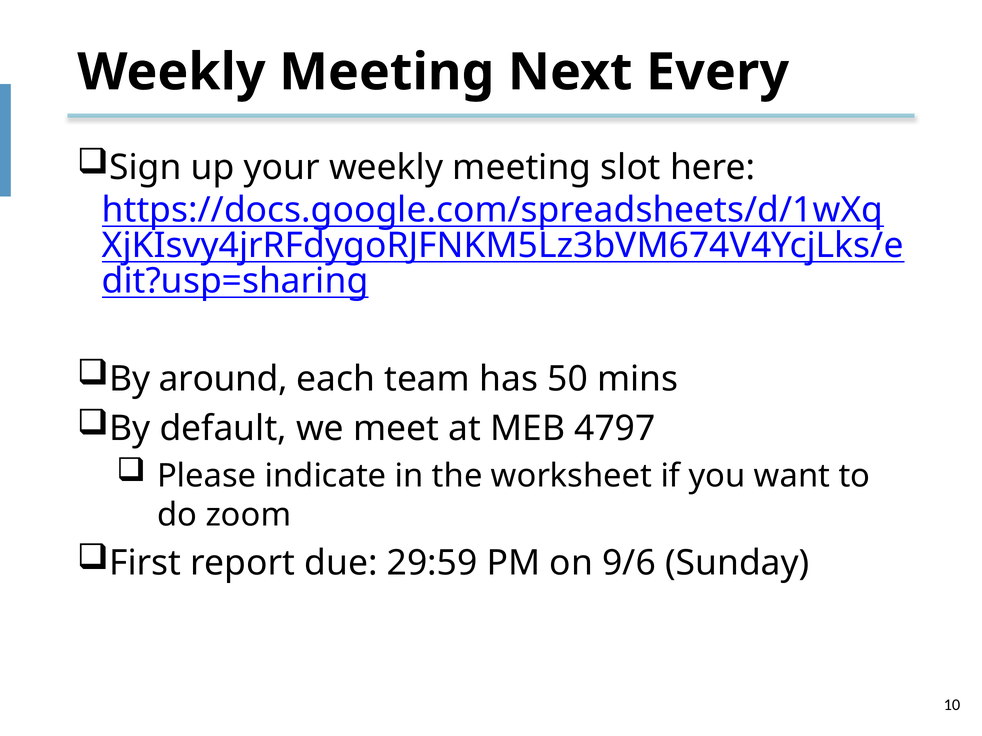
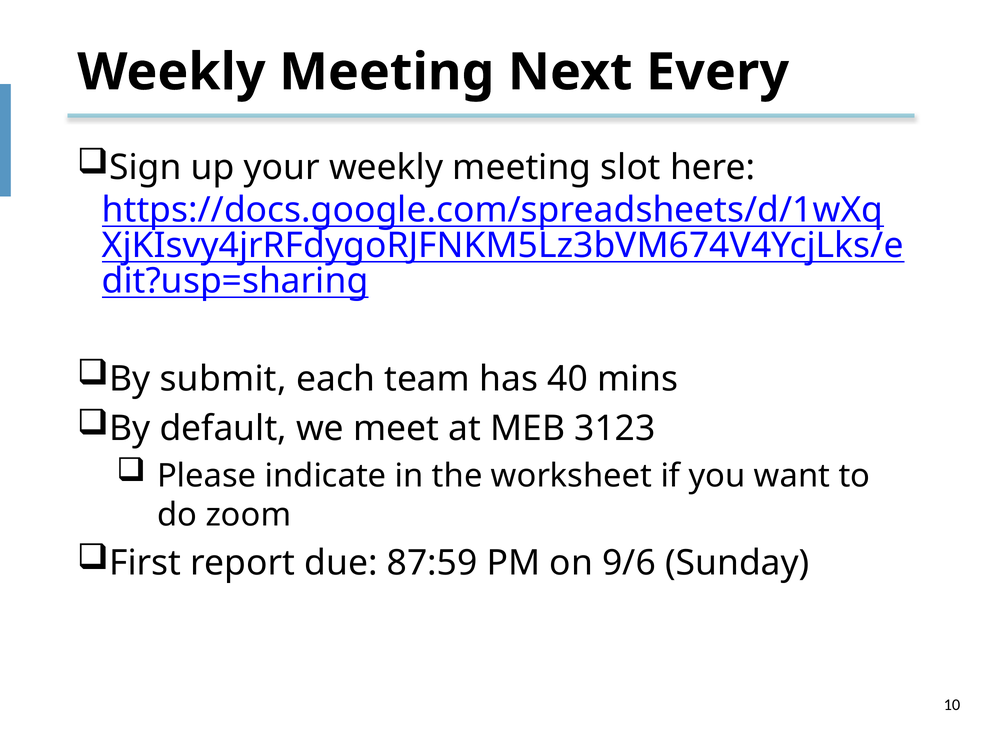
around: around -> submit
50: 50 -> 40
4797: 4797 -> 3123
29:59: 29:59 -> 87:59
